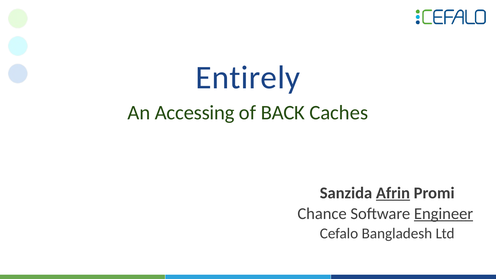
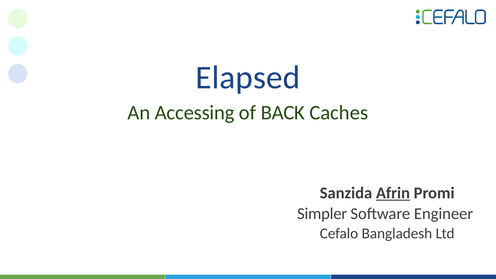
Entirely: Entirely -> Elapsed
Chance: Chance -> Simpler
Engineer underline: present -> none
